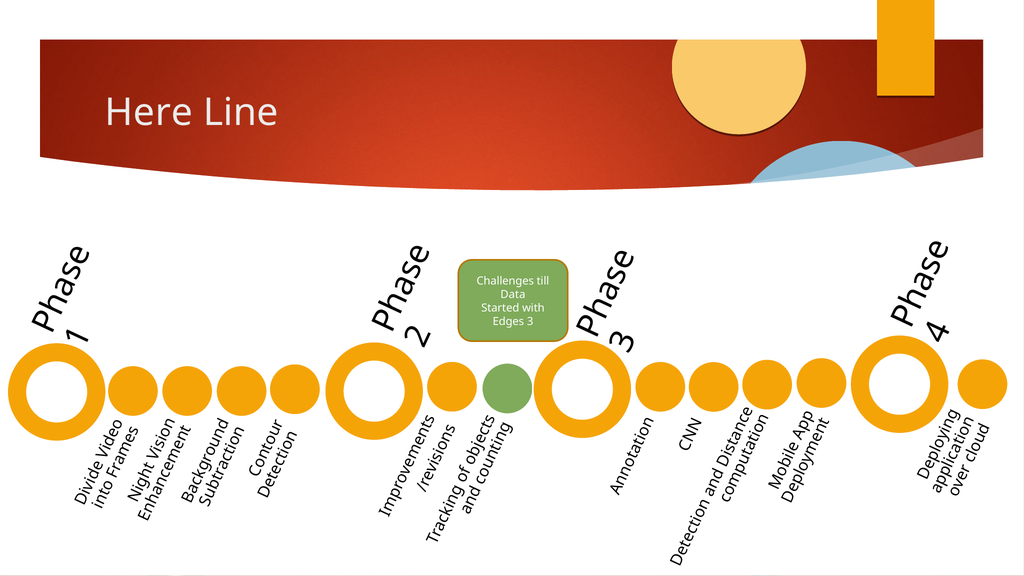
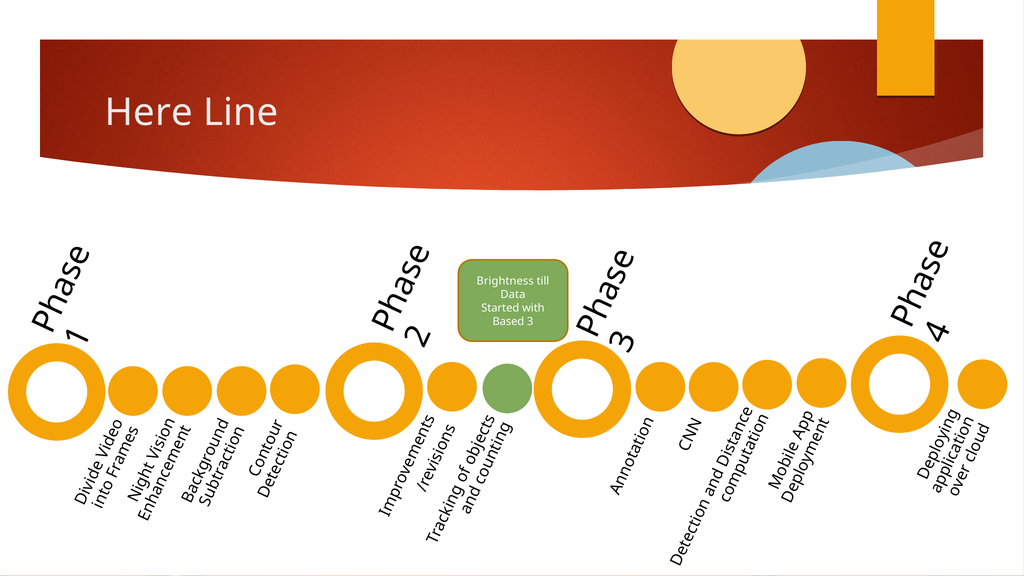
Challenges: Challenges -> Brightness
Edges: Edges -> Based
